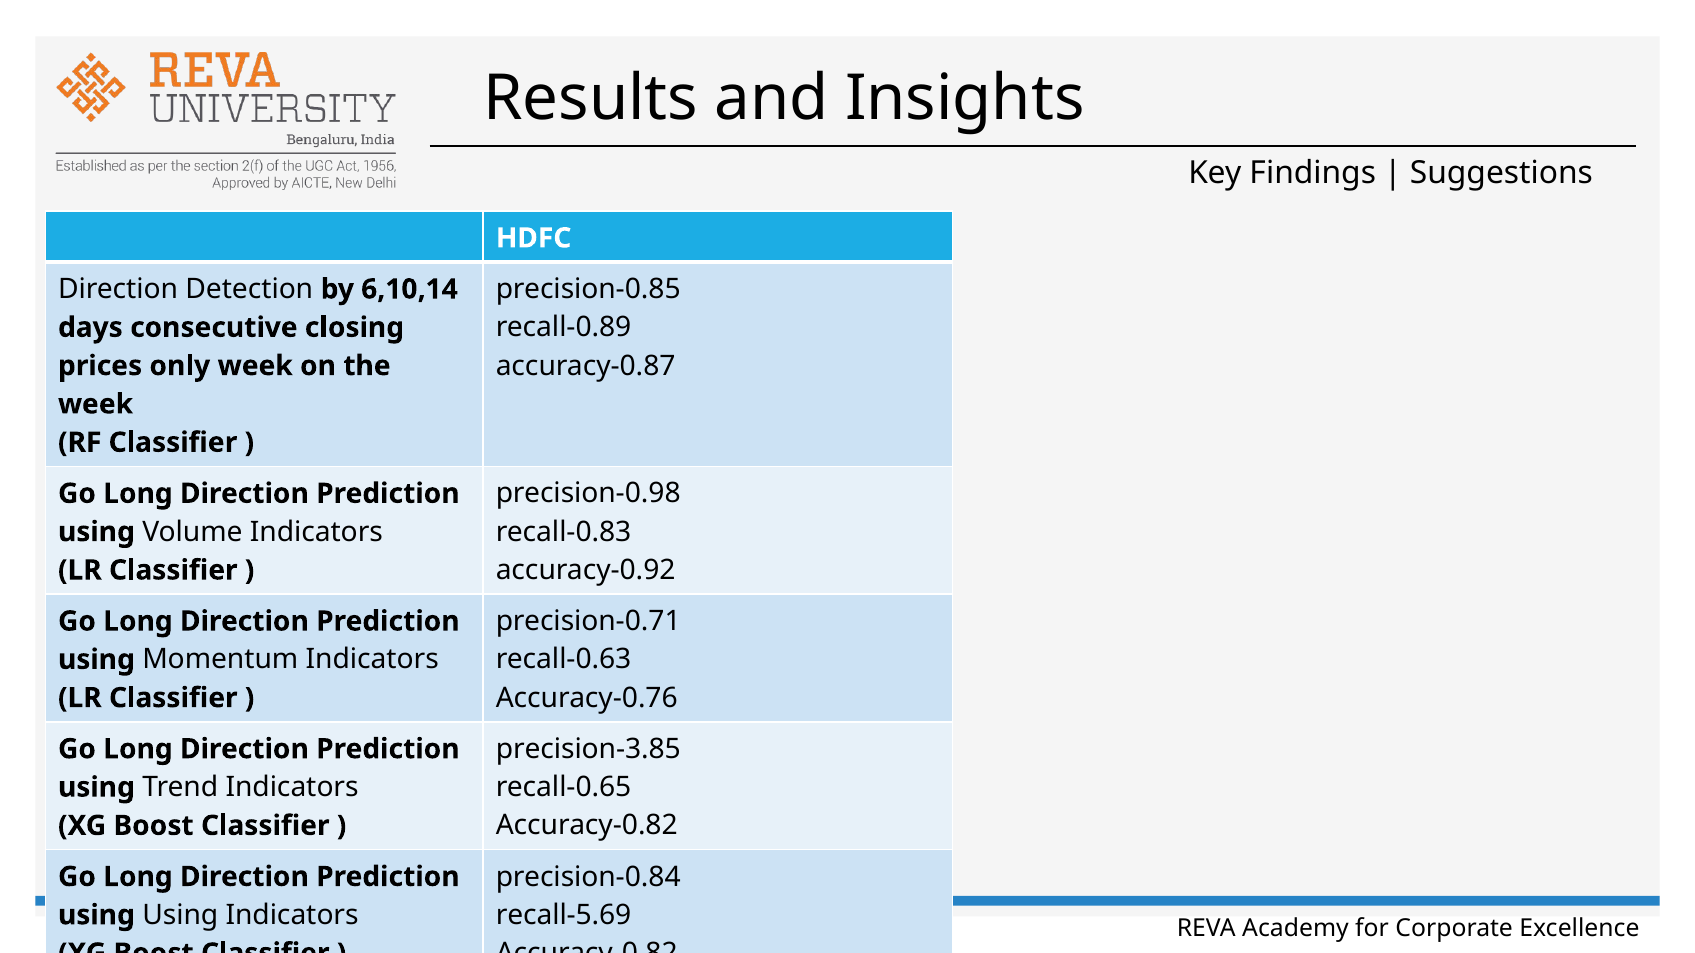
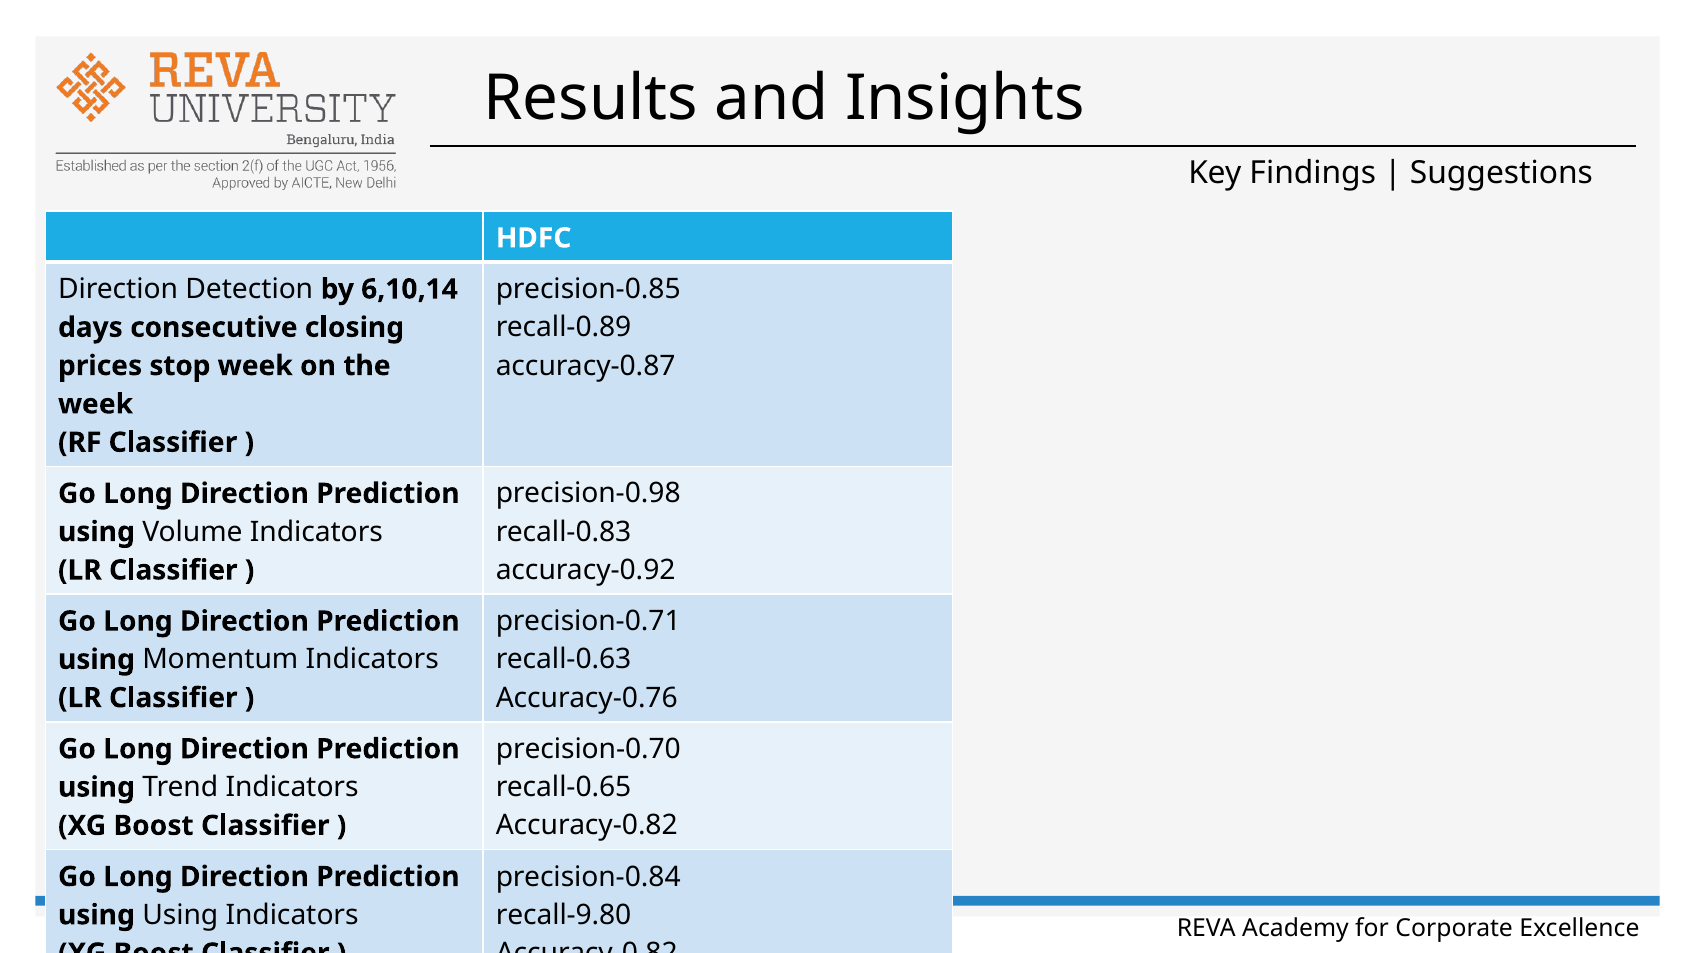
only: only -> stop
precision-3.85: precision-3.85 -> precision-0.70
recall-5.69: recall-5.69 -> recall-9.80
